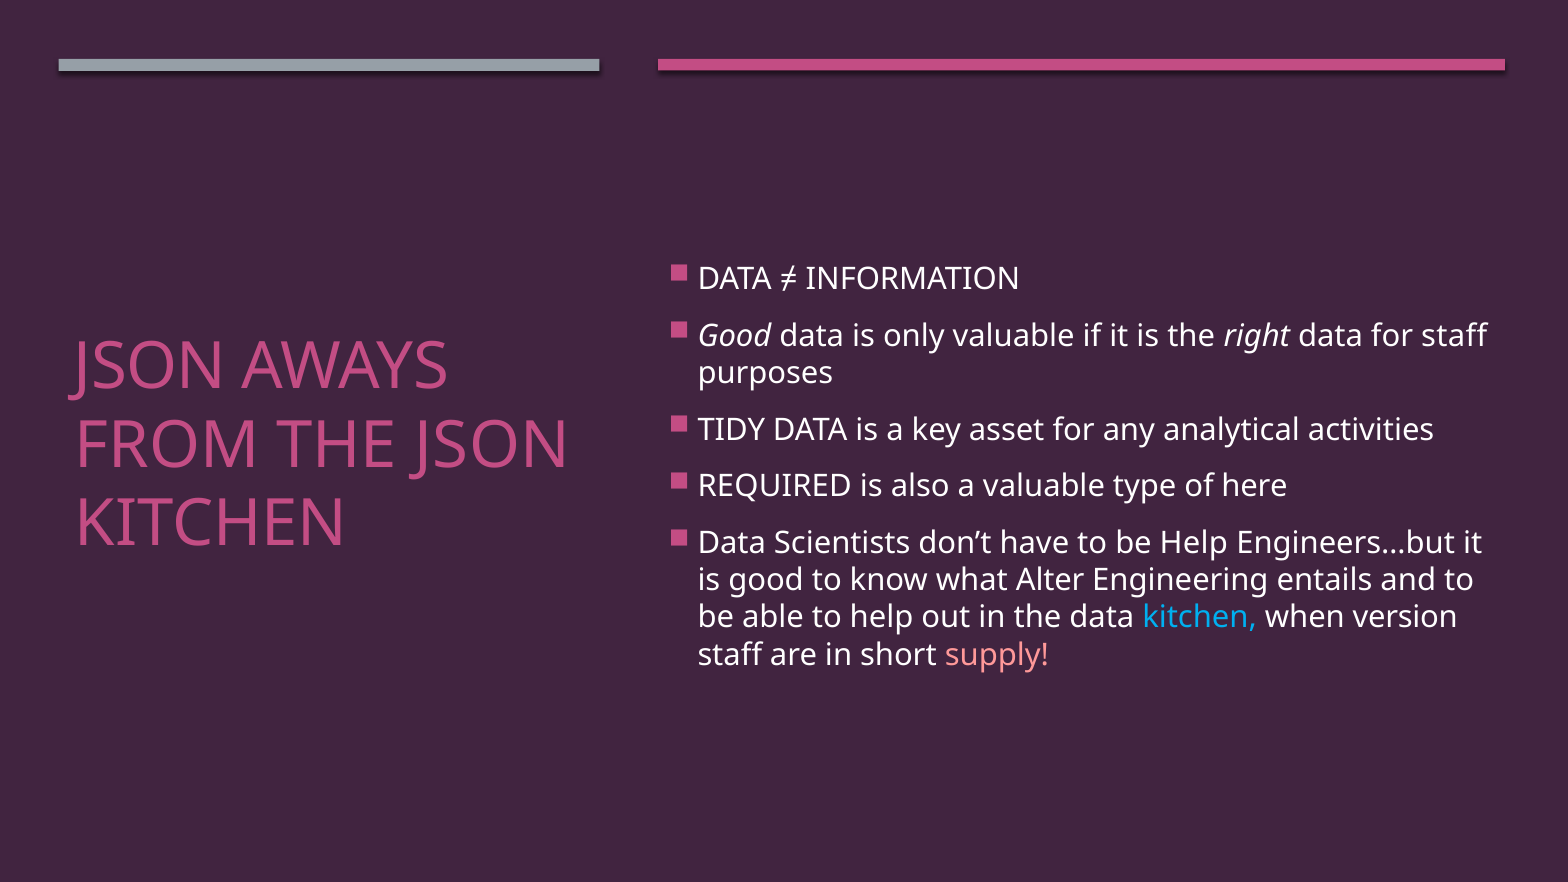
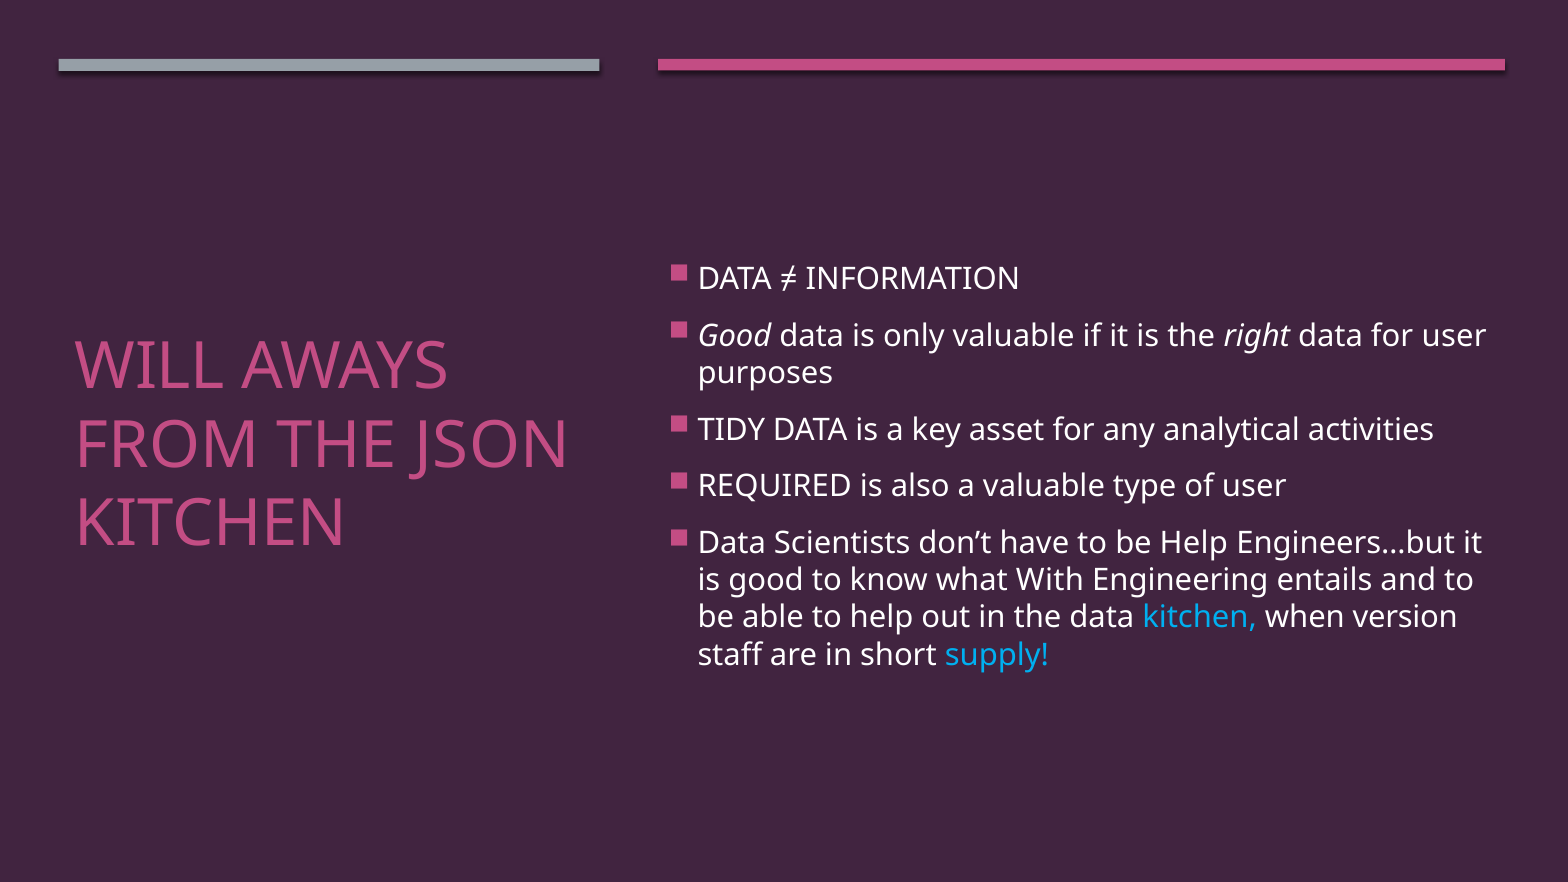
for staff: staff -> user
JSON at (150, 367): JSON -> WILL
of here: here -> user
Alter: Alter -> With
supply colour: pink -> light blue
